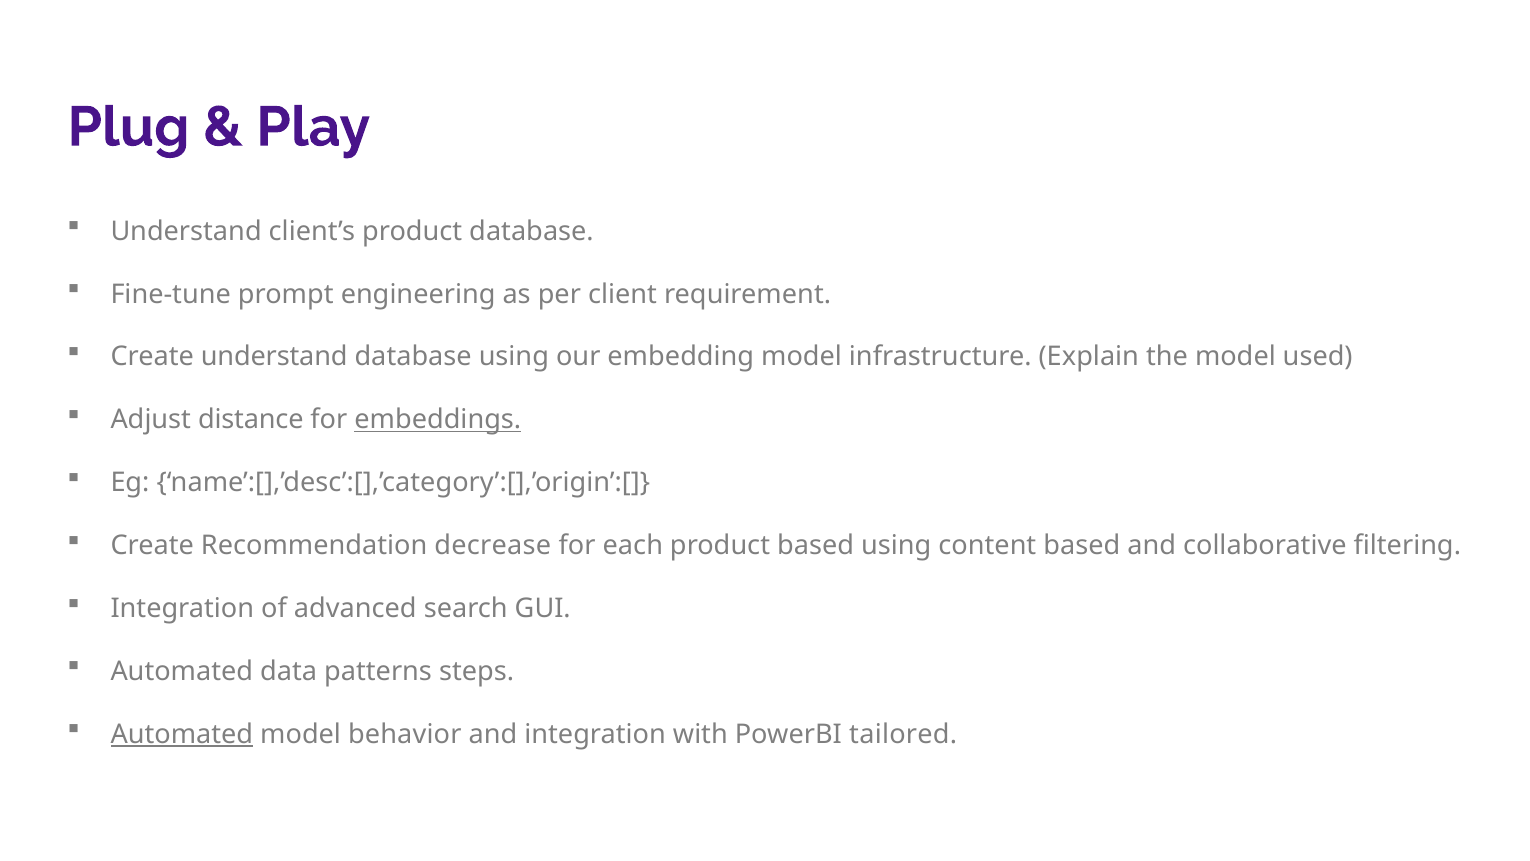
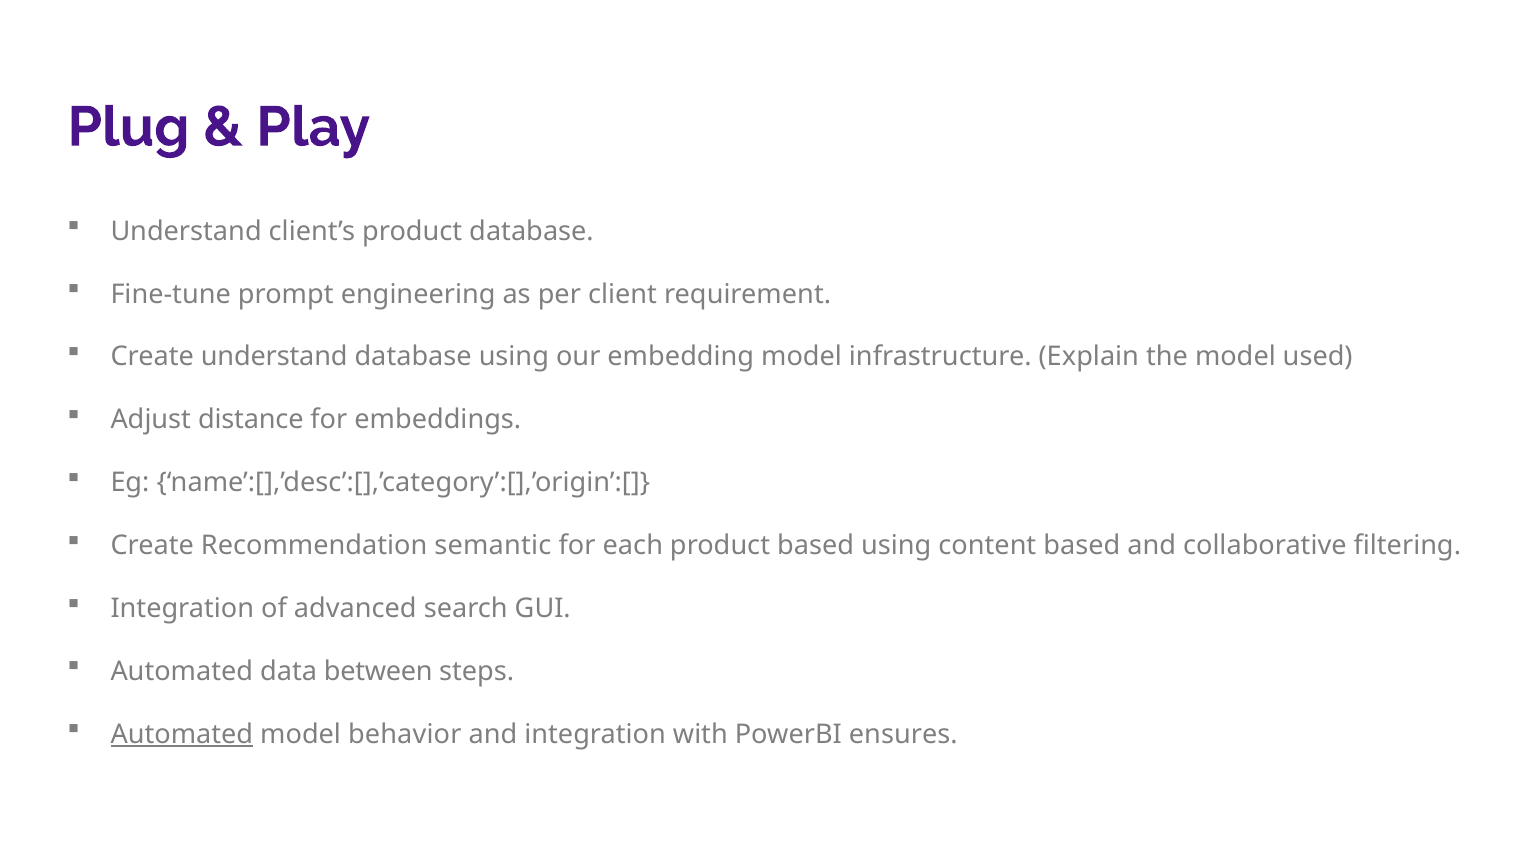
embeddings underline: present -> none
decrease: decrease -> semantic
patterns: patterns -> between
tailored: tailored -> ensures
